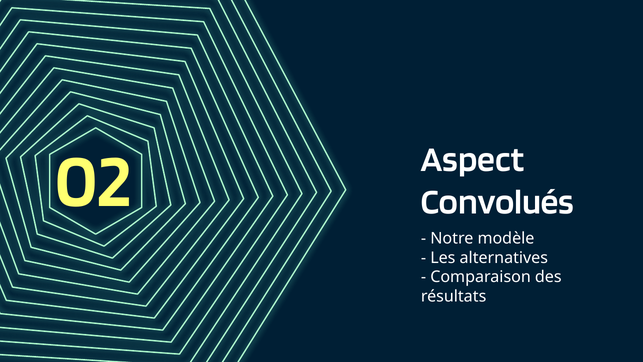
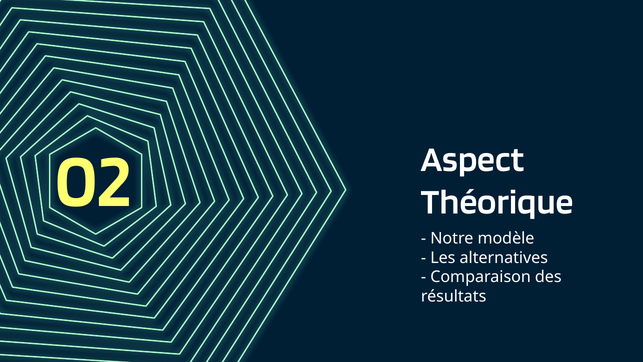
Convolués: Convolués -> Théorique
